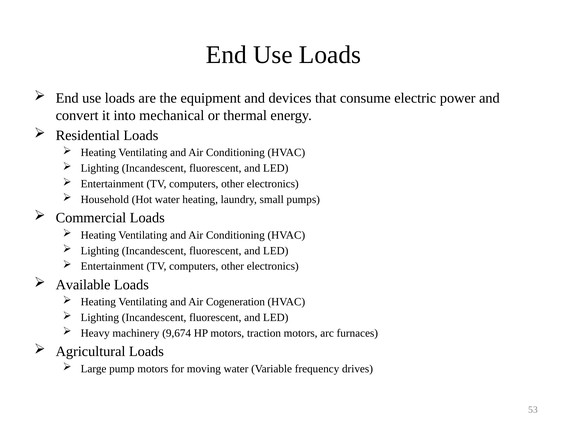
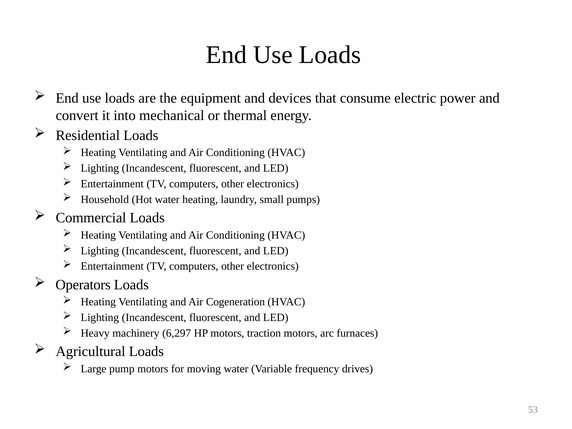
Available: Available -> Operators
9,674: 9,674 -> 6,297
